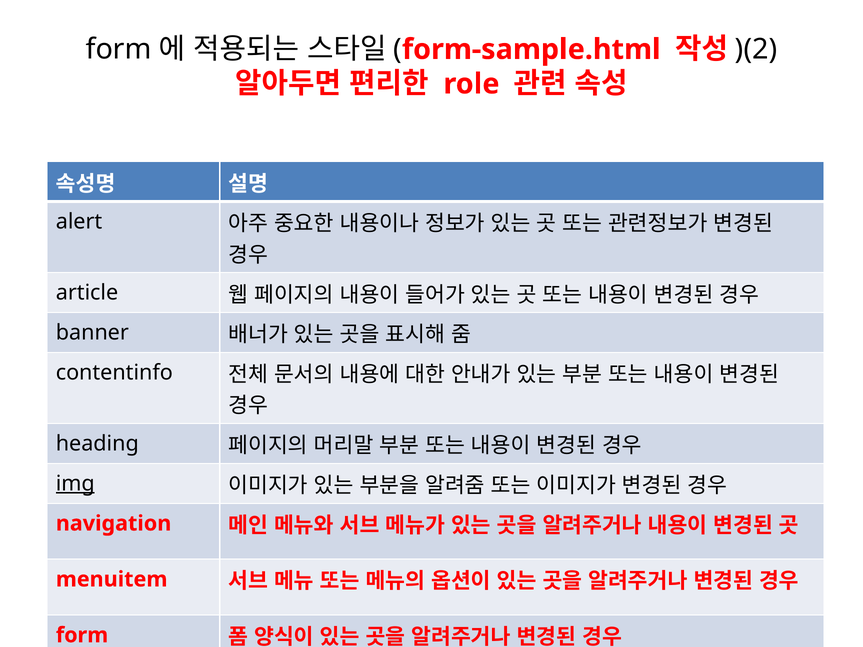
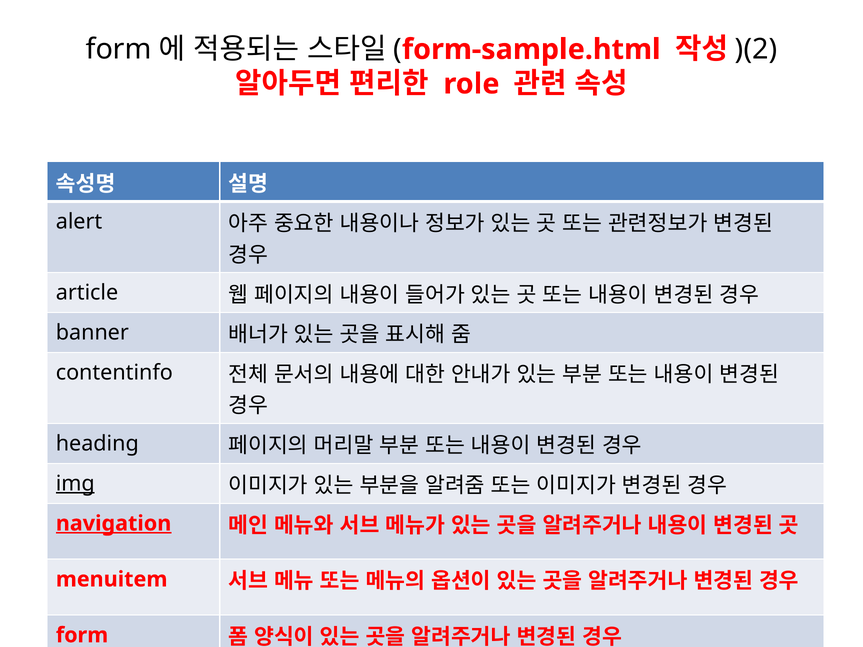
navigation underline: none -> present
